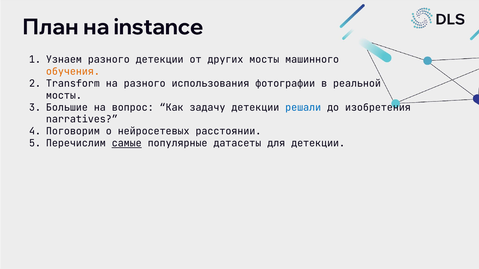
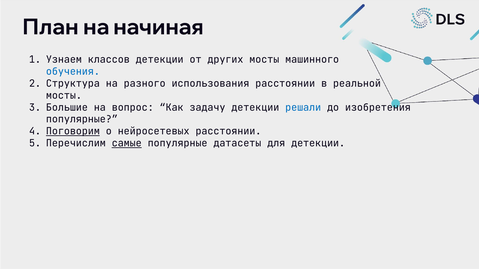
instance: instance -> начиная
Узнаем разного: разного -> классов
обучения colour: orange -> blue
Transform: Transform -> Структура
использования фотографии: фотографии -> расстоянии
narratives at (82, 120): narratives -> популярные
Поговорим underline: none -> present
